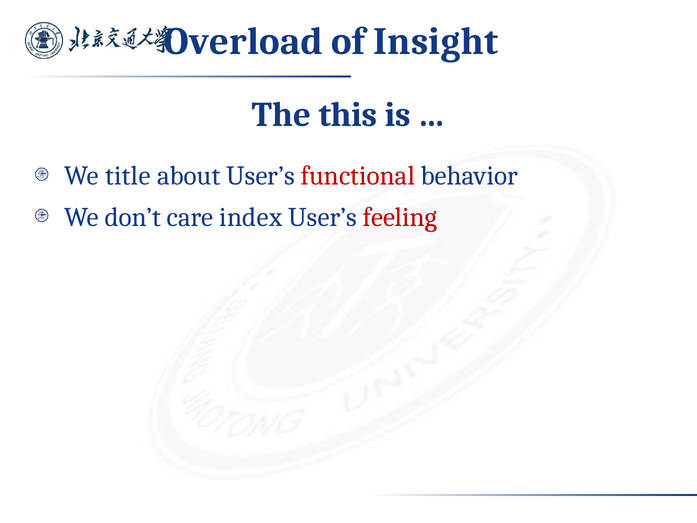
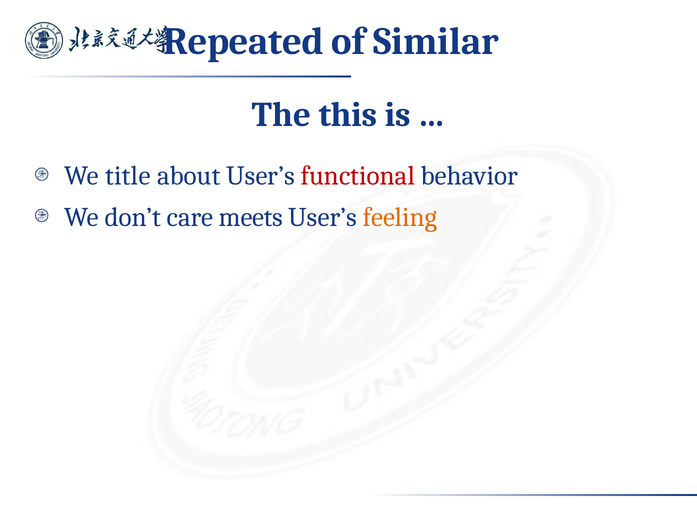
Overload: Overload -> Repeated
Insight: Insight -> Similar
index: index -> meets
feeling colour: red -> orange
